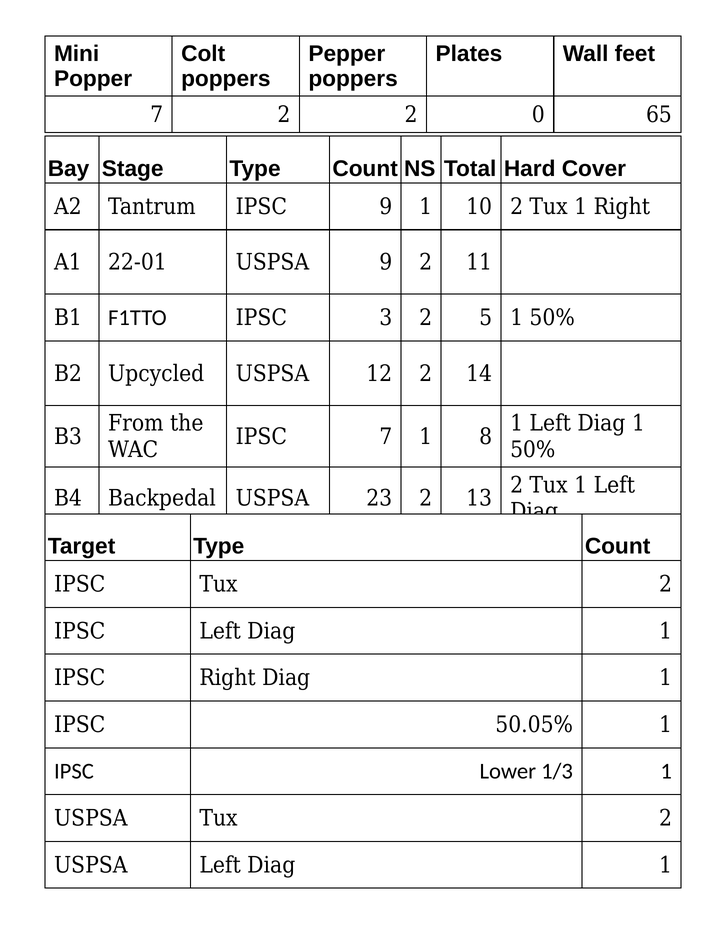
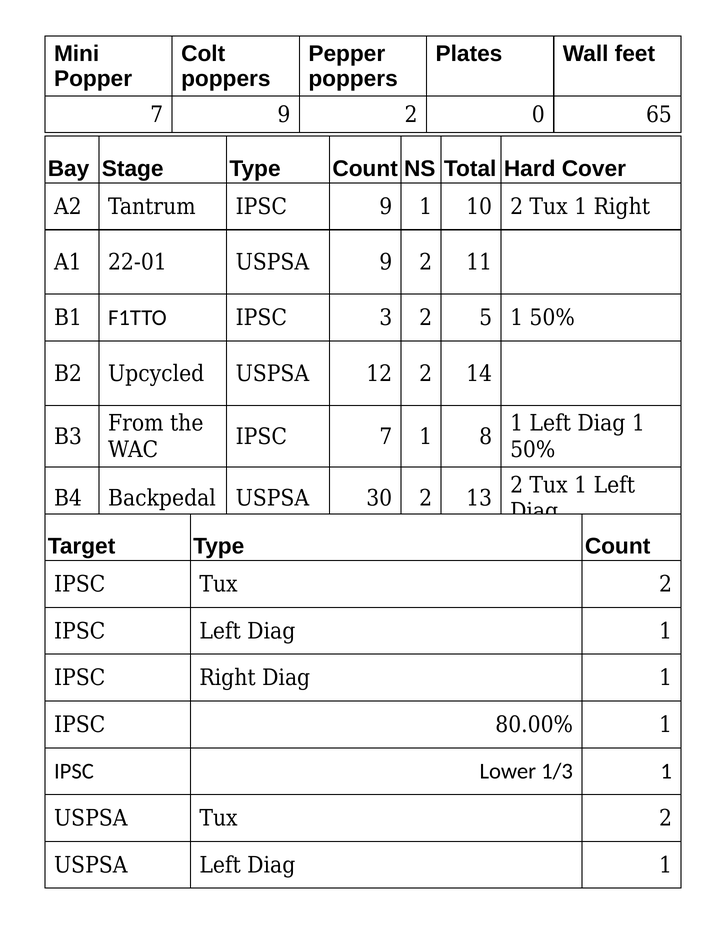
7 2: 2 -> 9
23: 23 -> 30
50.05%: 50.05% -> 80.00%
